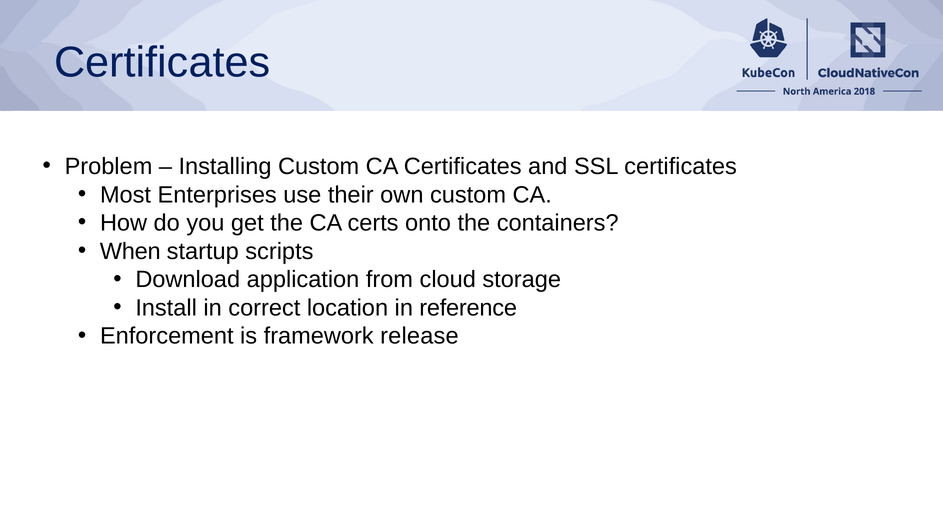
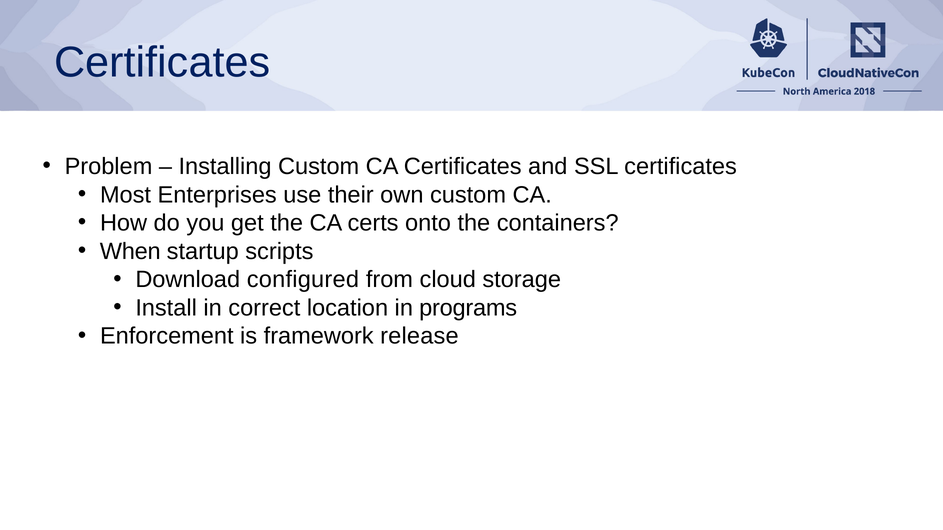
application: application -> configured
reference: reference -> programs
